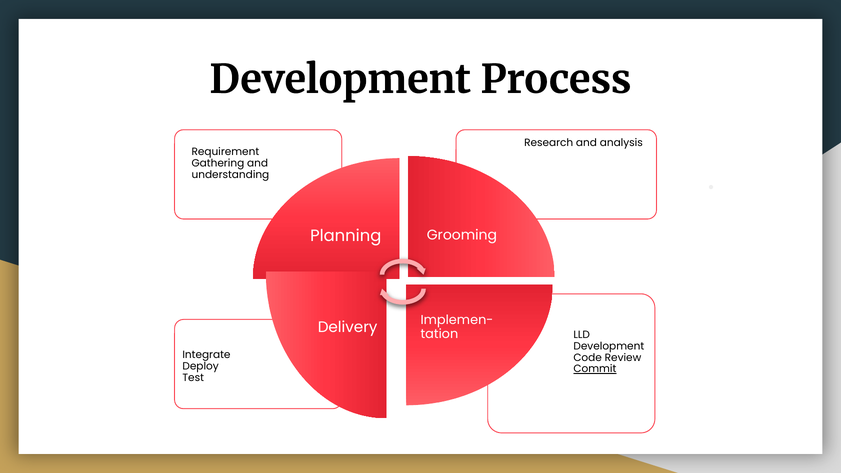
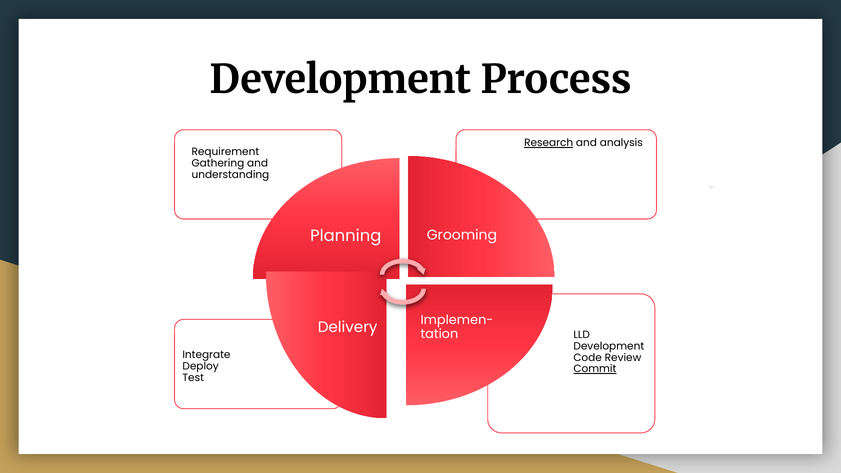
Research underline: none -> present
